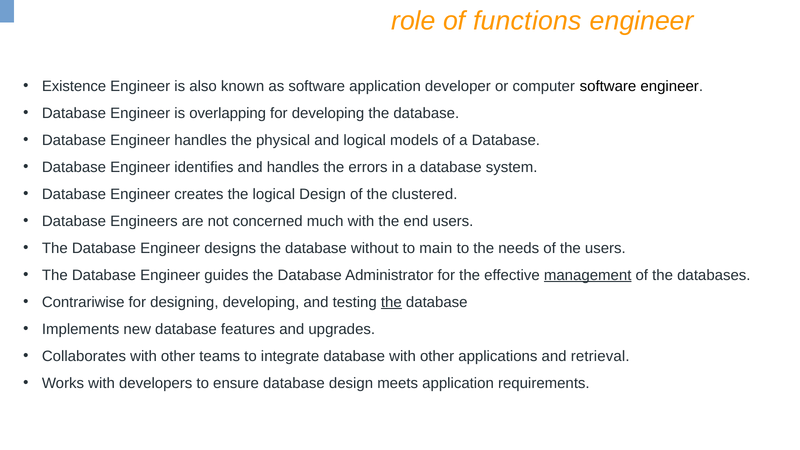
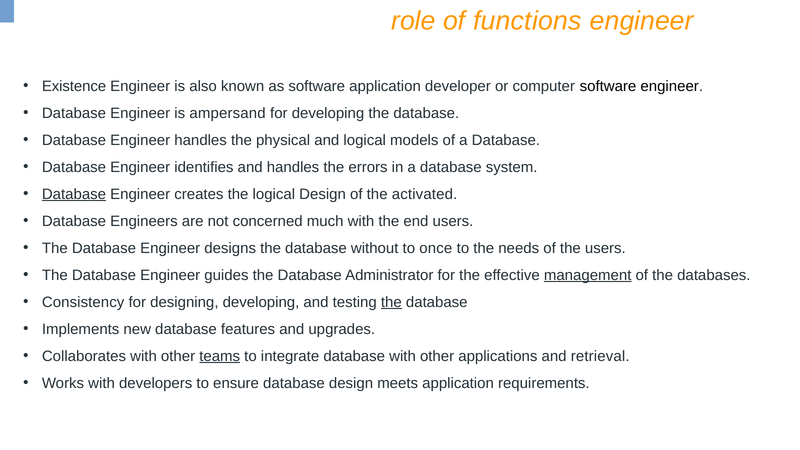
overlapping: overlapping -> ampersand
Database at (74, 194) underline: none -> present
clustered: clustered -> activated
main: main -> once
Contrariwise: Contrariwise -> Consistency
teams underline: none -> present
